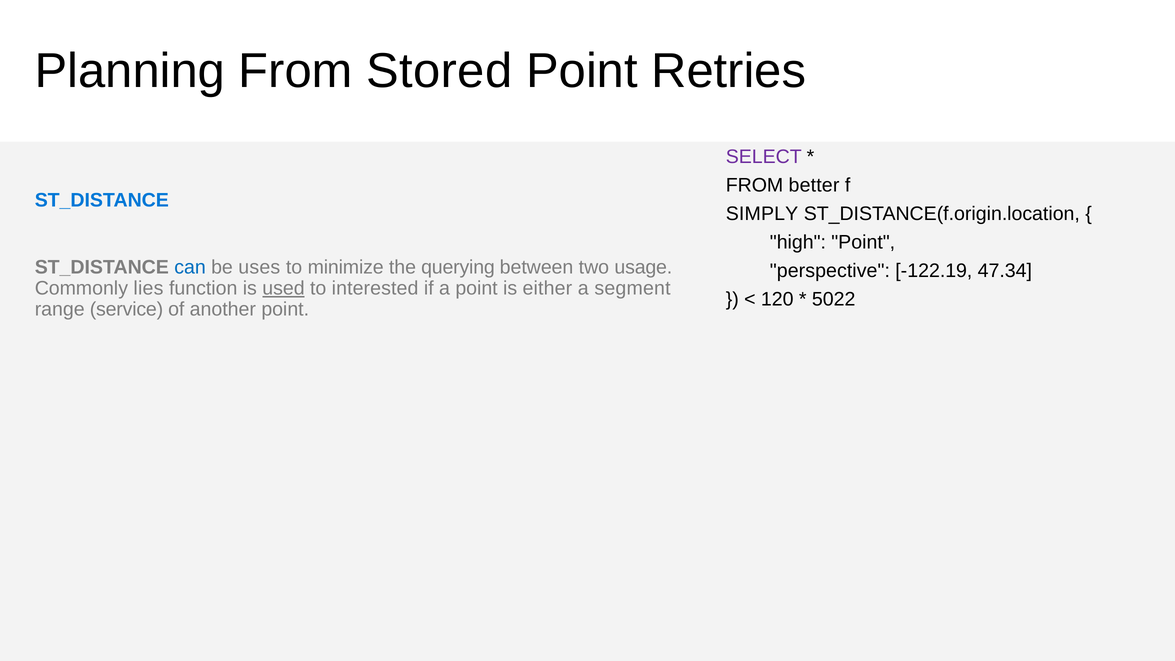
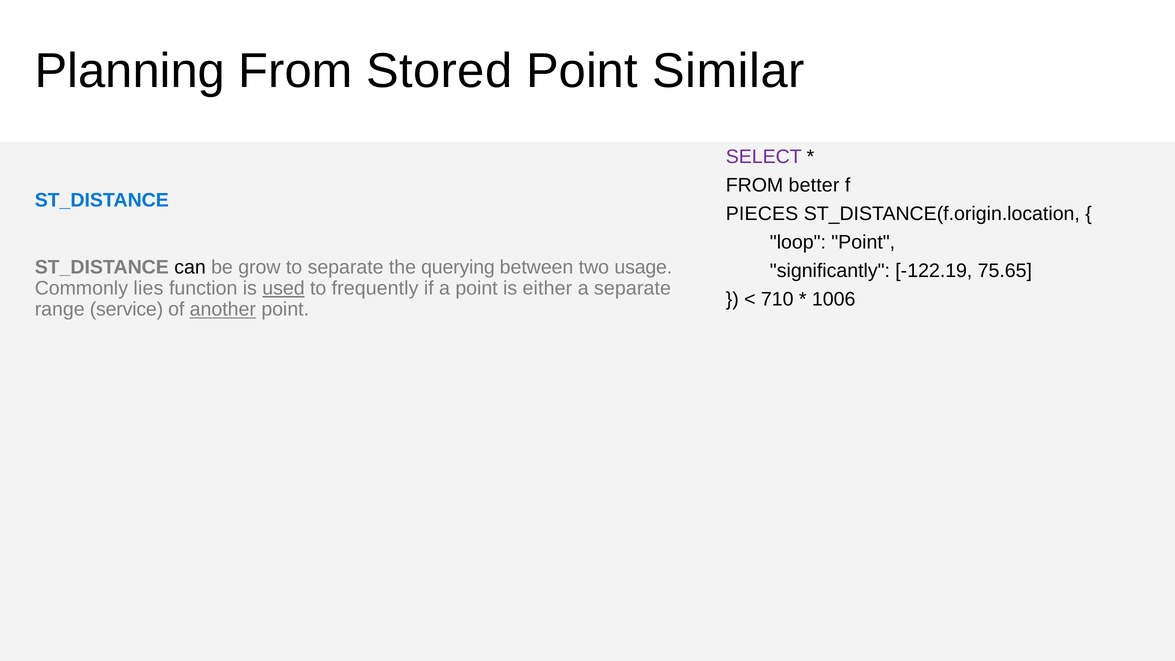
Retries: Retries -> Similar
SIMPLY: SIMPLY -> PIECES
high: high -> loop
can colour: blue -> black
uses: uses -> grow
to minimize: minimize -> separate
perspective: perspective -> significantly
47.34: 47.34 -> 75.65
interested: interested -> frequently
a segment: segment -> separate
120: 120 -> 710
5022: 5022 -> 1006
another underline: none -> present
